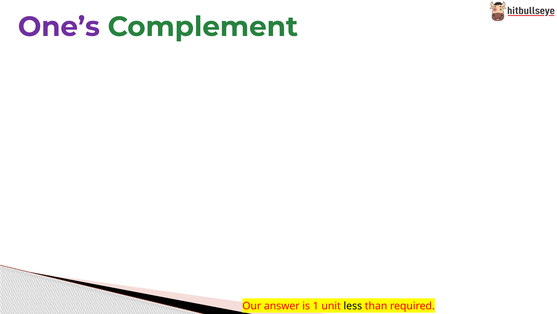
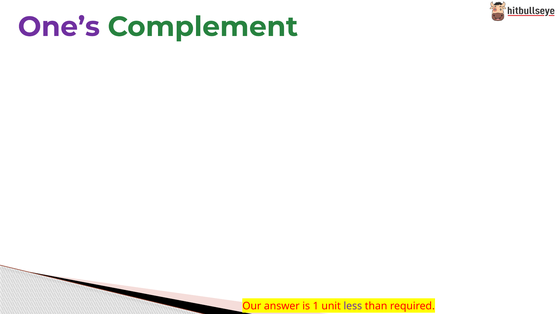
less colour: black -> purple
